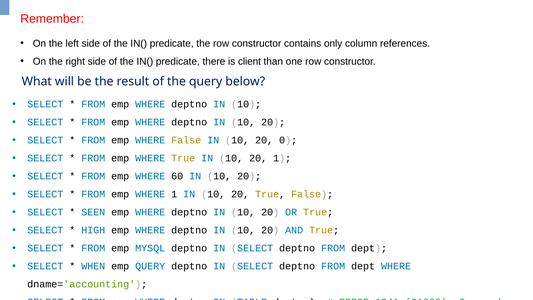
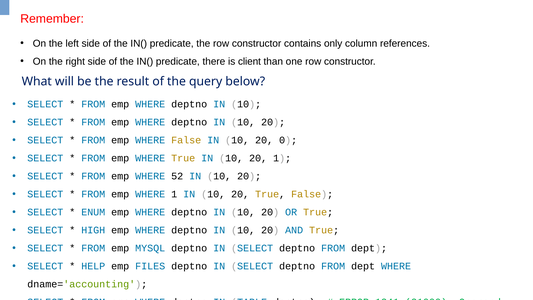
60: 60 -> 52
SEEN: SEEN -> ENUM
WHEN: WHEN -> HELP
emp QUERY: QUERY -> FILES
